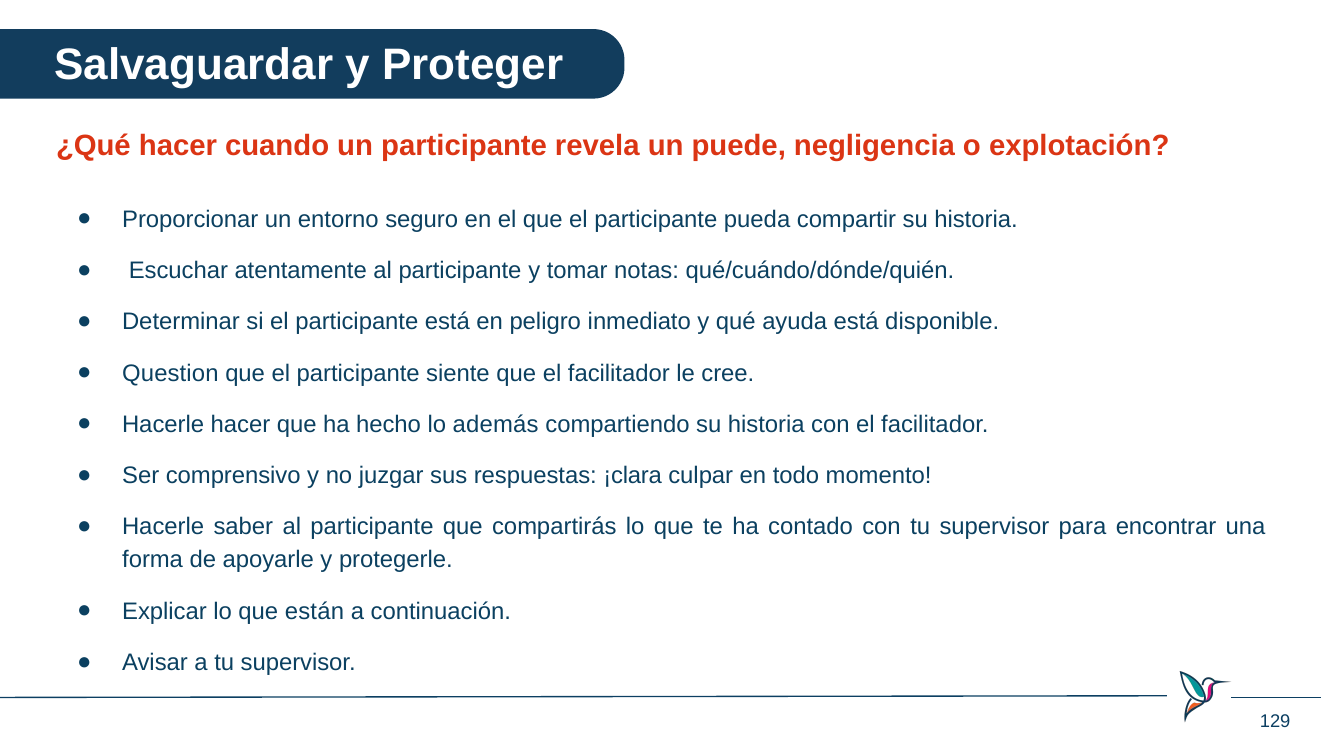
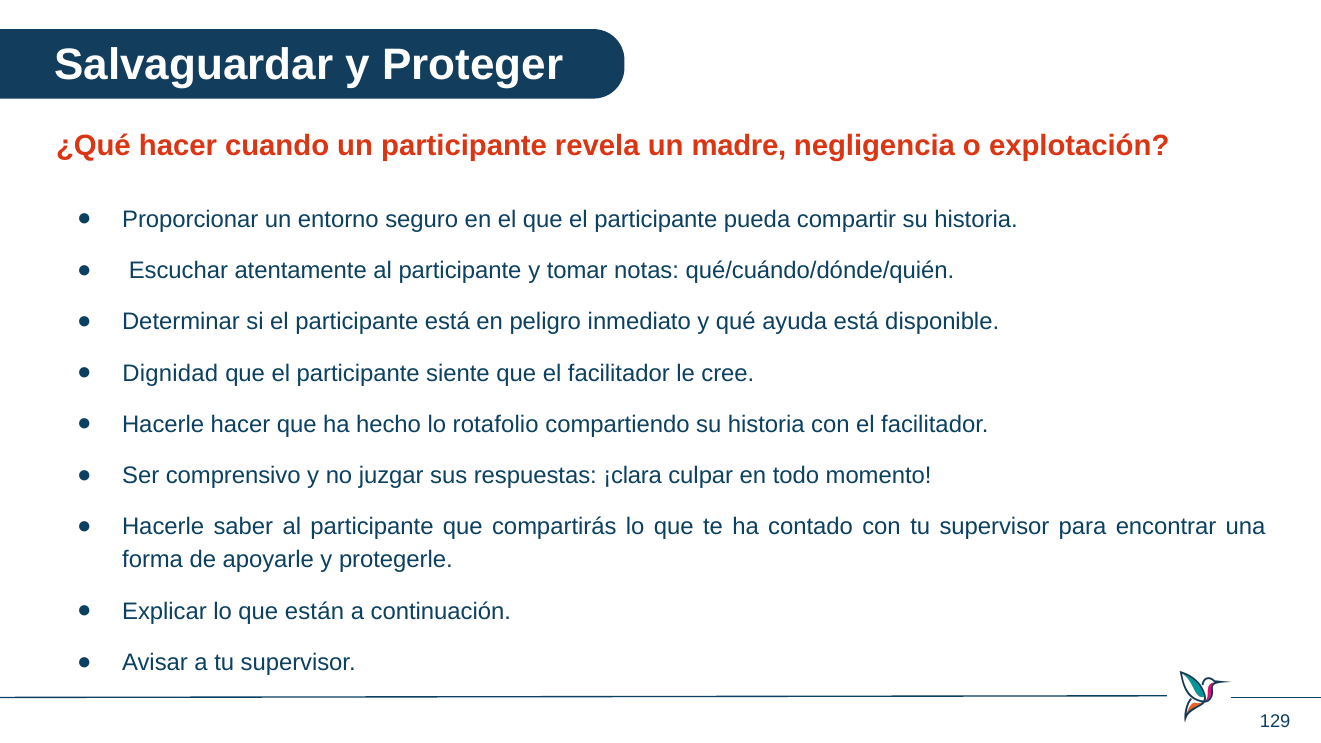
puede: puede -> madre
Question: Question -> Dignidad
además: además -> rotafolio
